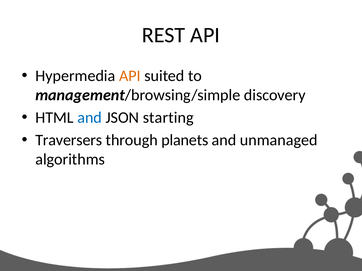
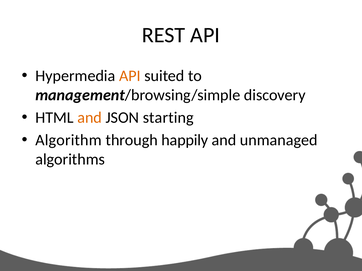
and at (90, 118) colour: blue -> orange
Traversers: Traversers -> Algorithm
planets: planets -> happily
